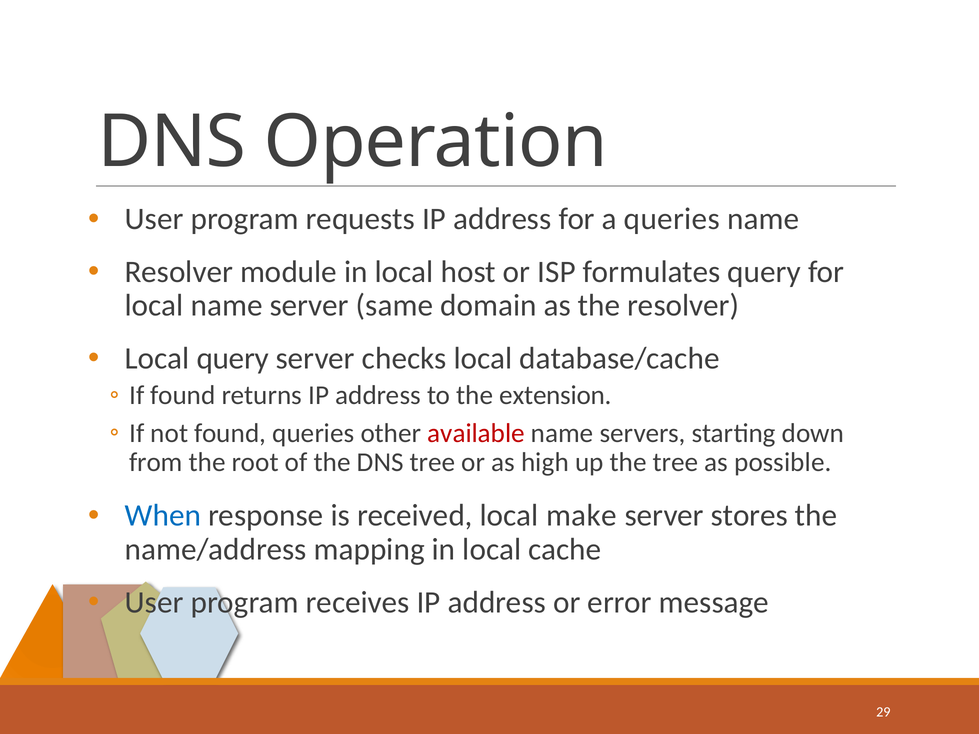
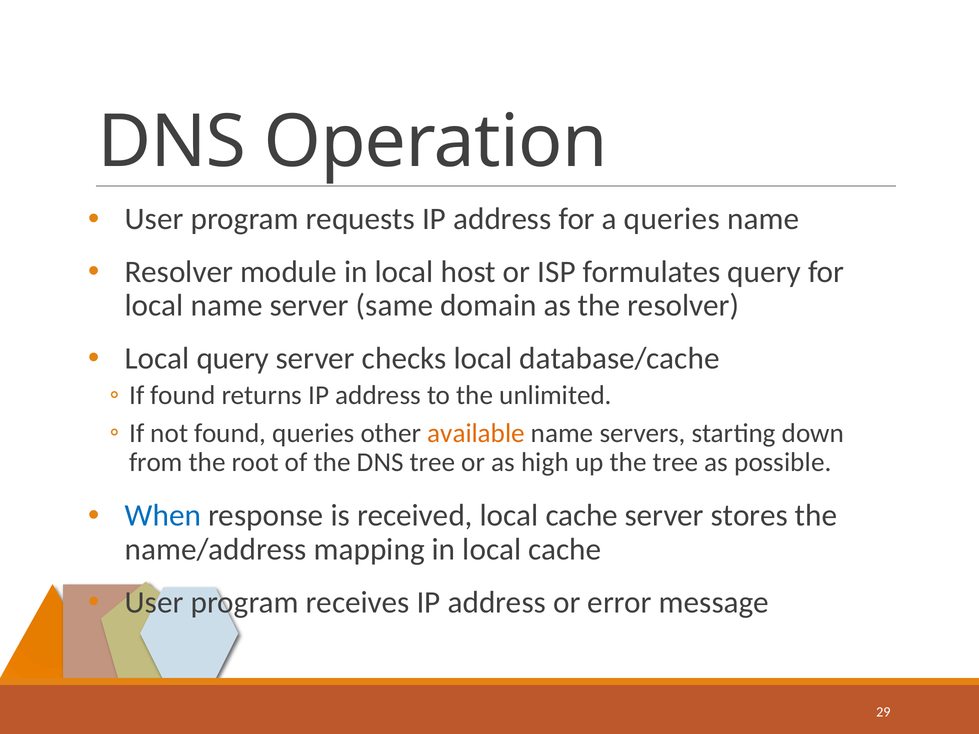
extension: extension -> unlimited
available colour: red -> orange
received local make: make -> cache
